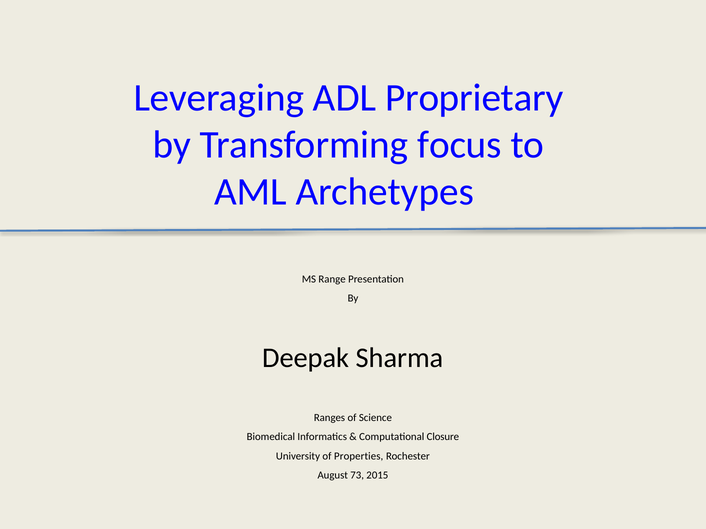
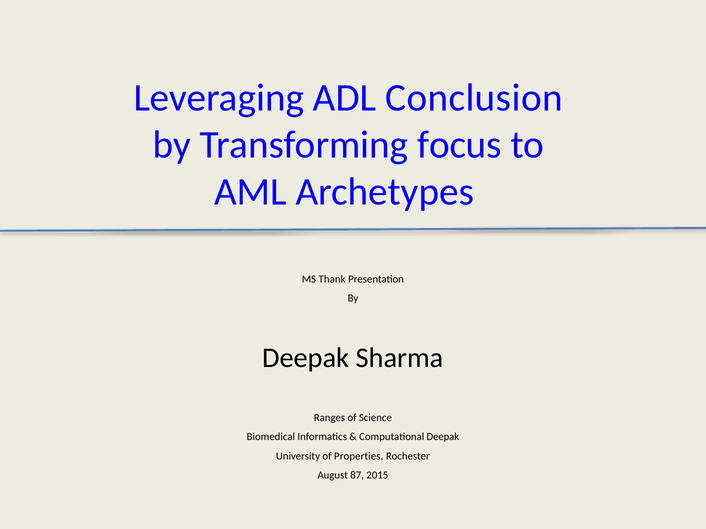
Proprietary: Proprietary -> Conclusion
Range: Range -> Thank
Computational Closure: Closure -> Deepak
73: 73 -> 87
